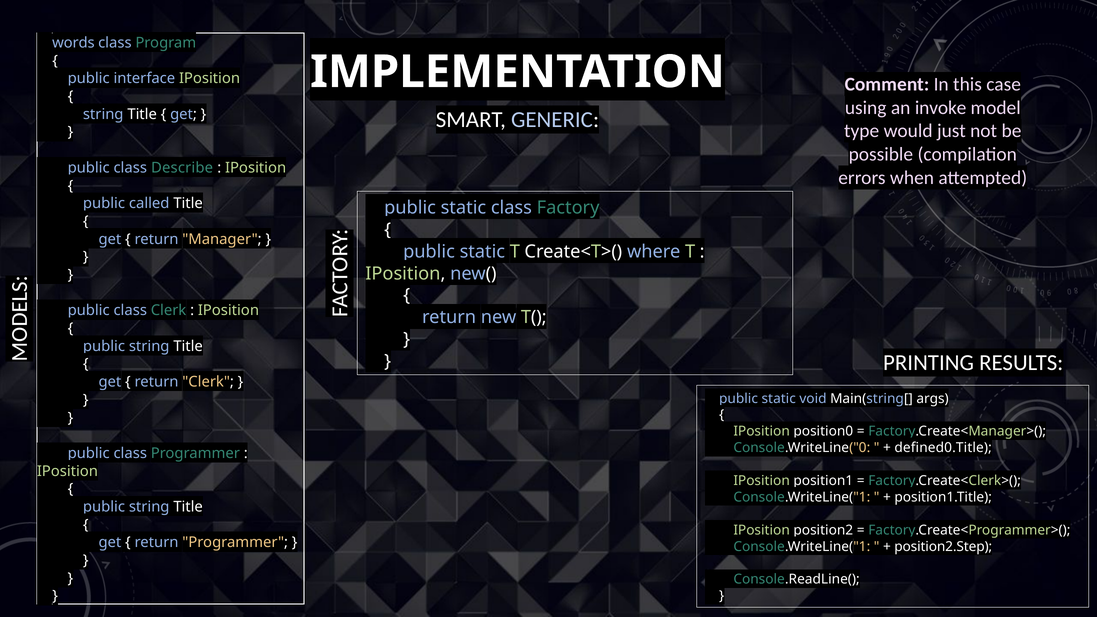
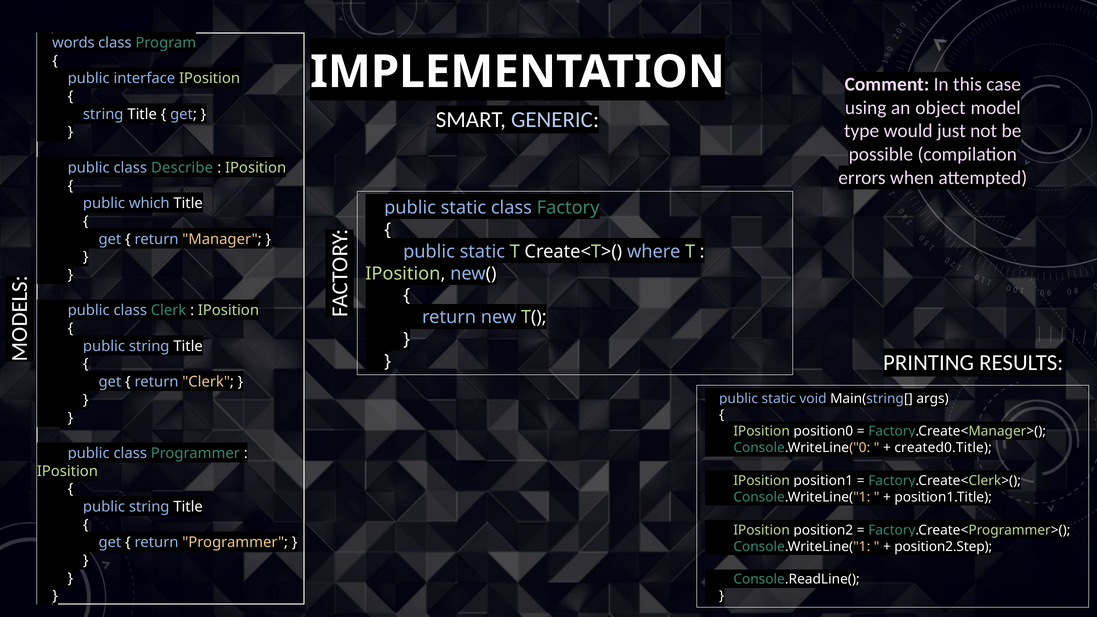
invoke: invoke -> object
called: called -> which
defined0.Title: defined0.Title -> created0.Title
